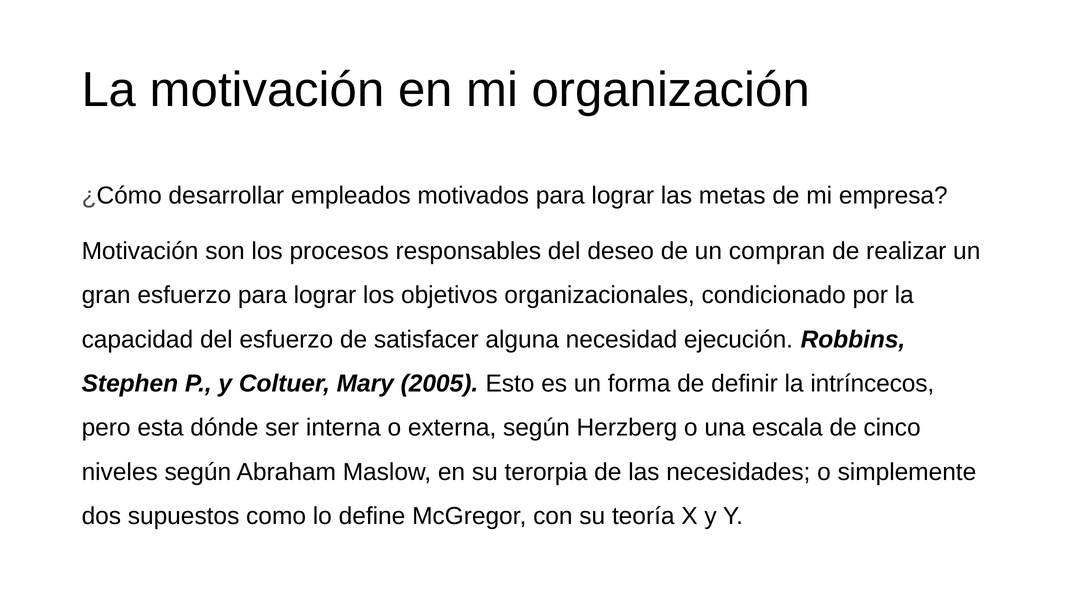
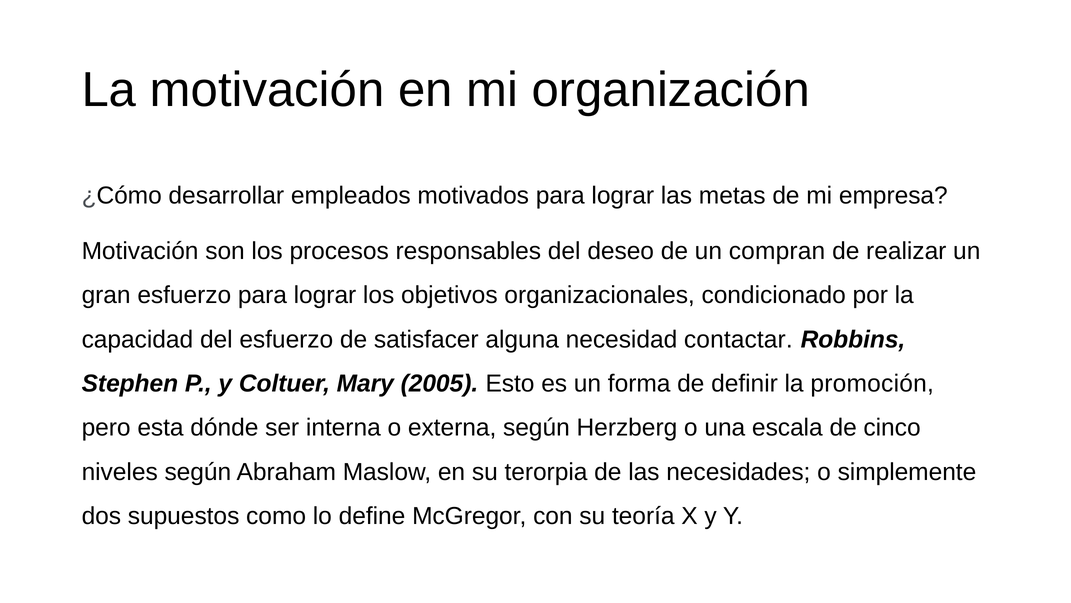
ejecución: ejecución -> contactar
intríncecos: intríncecos -> promoción
